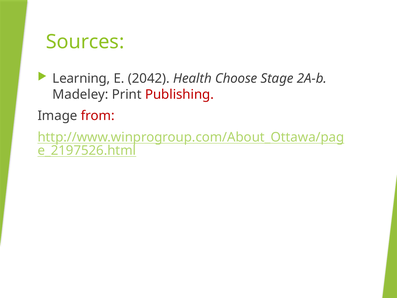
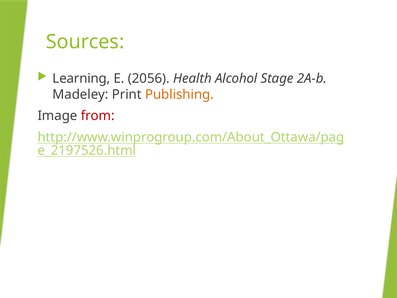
2042: 2042 -> 2056
Choose: Choose -> Alcohol
Publishing colour: red -> orange
